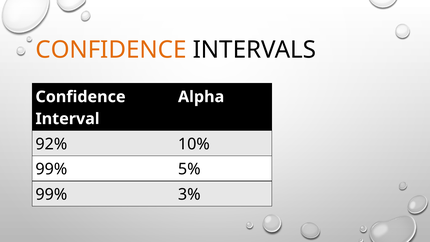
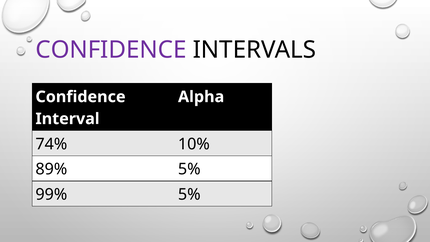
CONFIDENCE at (111, 50) colour: orange -> purple
92%: 92% -> 74%
99% at (51, 169): 99% -> 89%
99% 3%: 3% -> 5%
